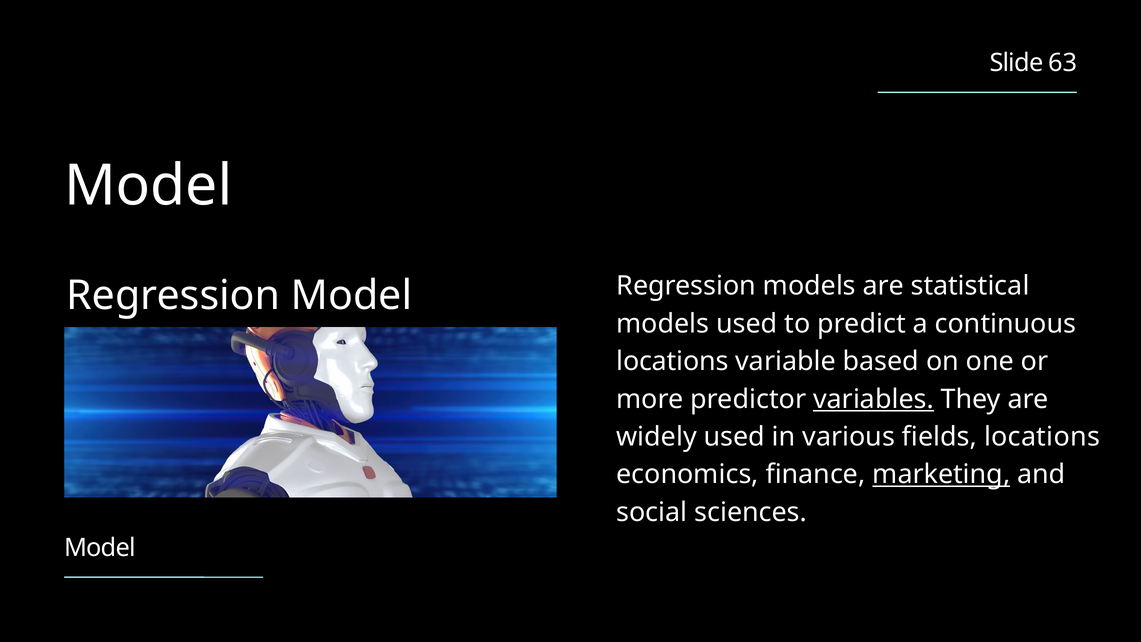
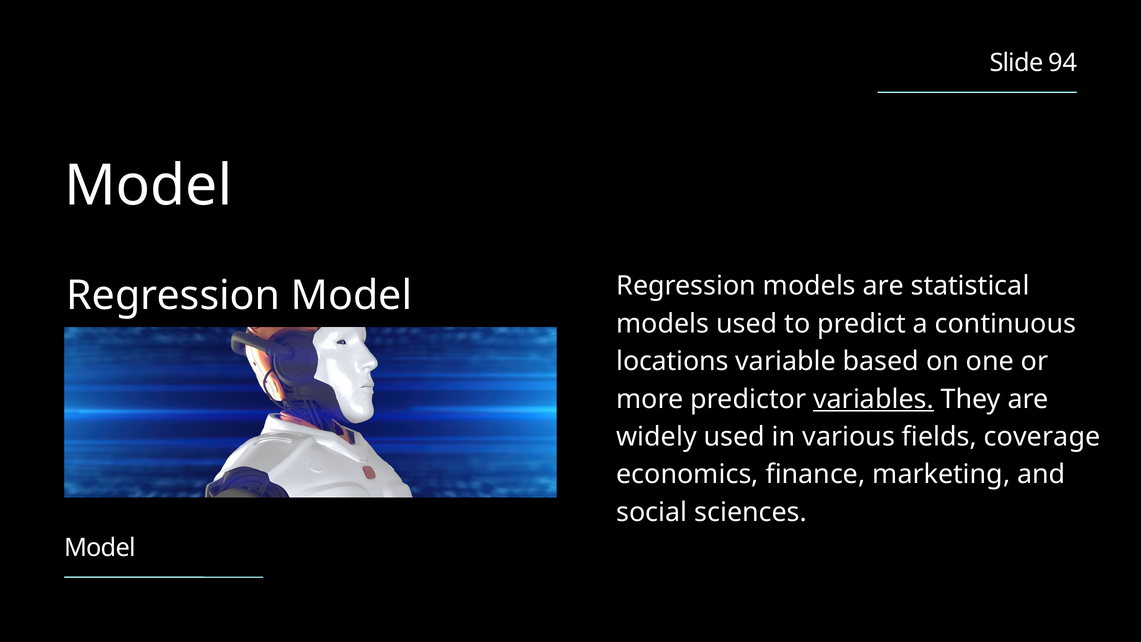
63: 63 -> 94
fields locations: locations -> coverage
marketing underline: present -> none
